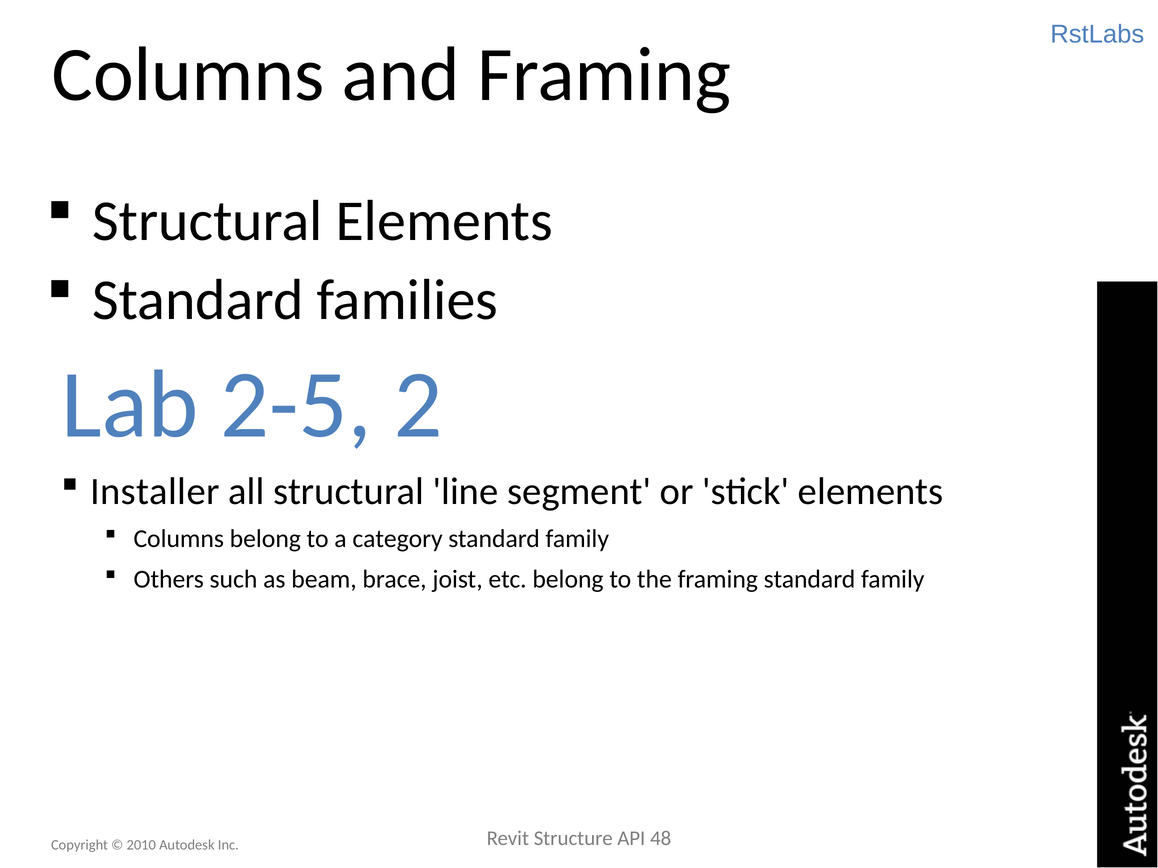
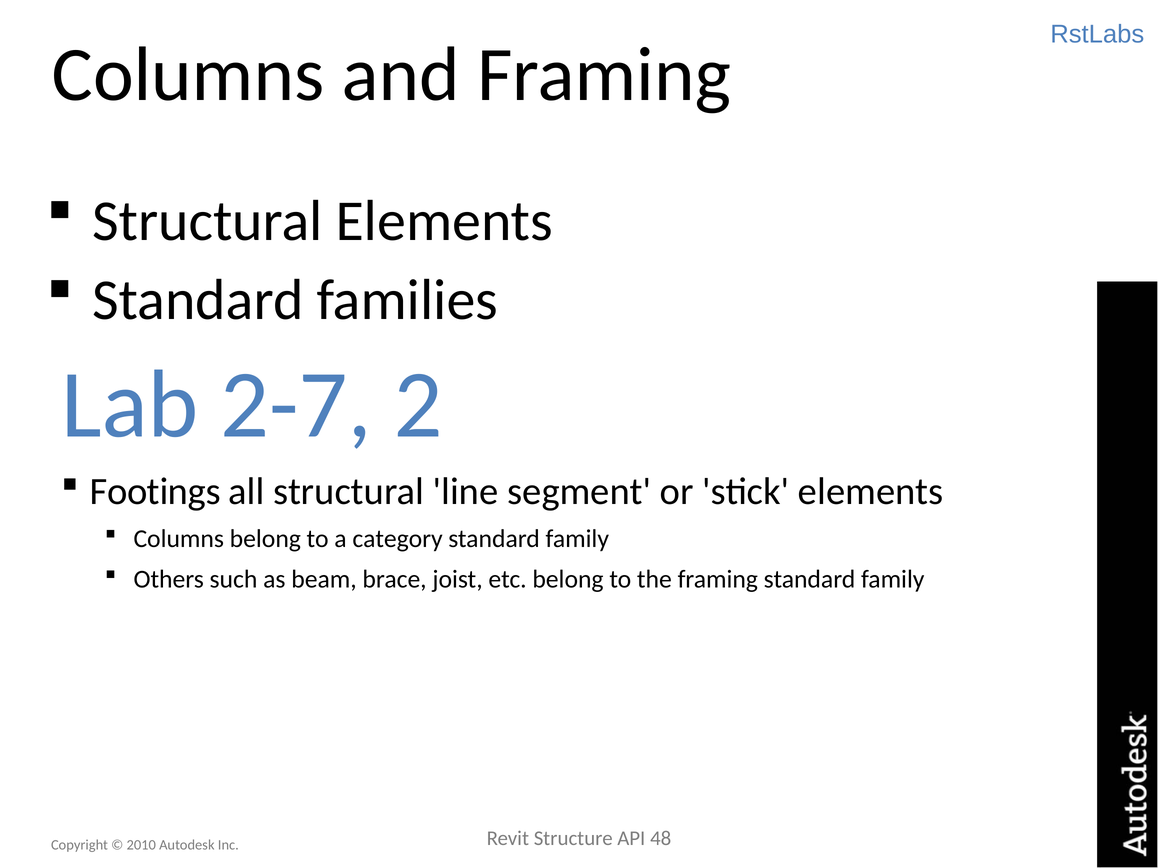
2-5: 2-5 -> 2-7
Installer: Installer -> Footings
